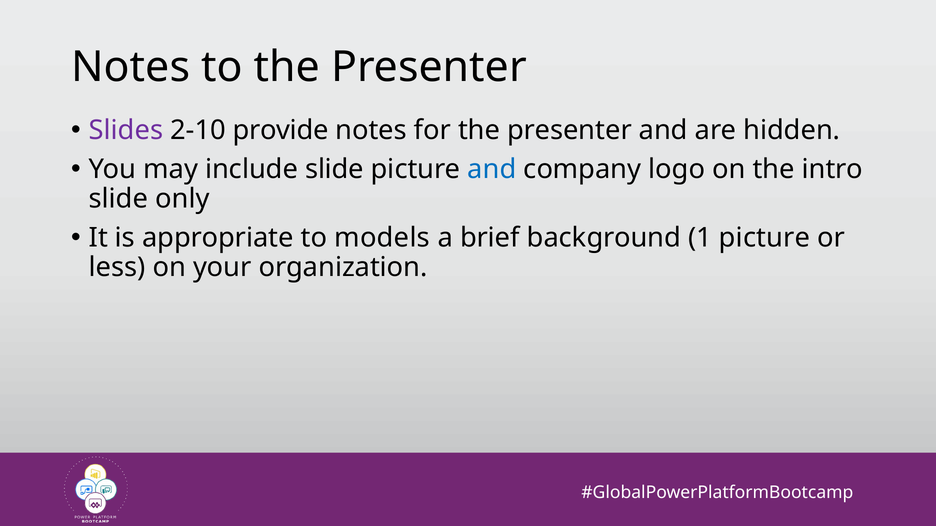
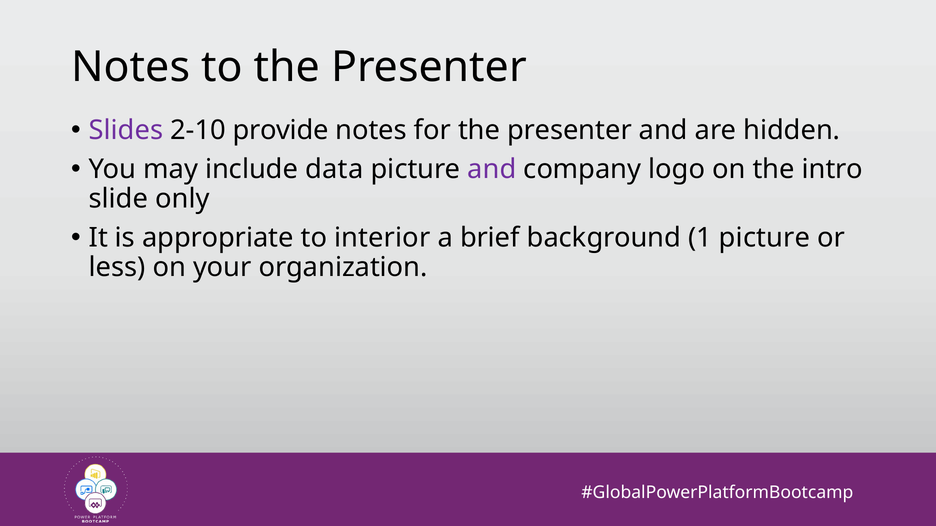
include slide: slide -> data
and at (492, 169) colour: blue -> purple
models: models -> interior
